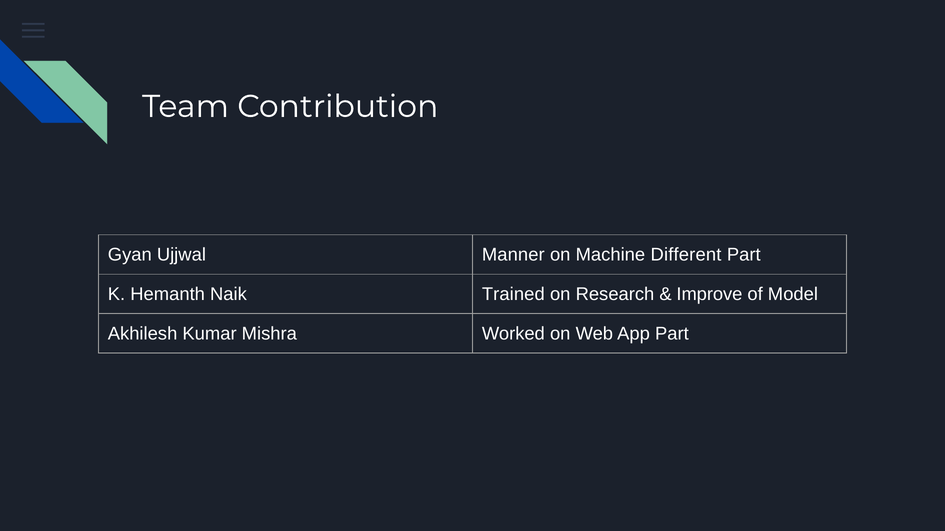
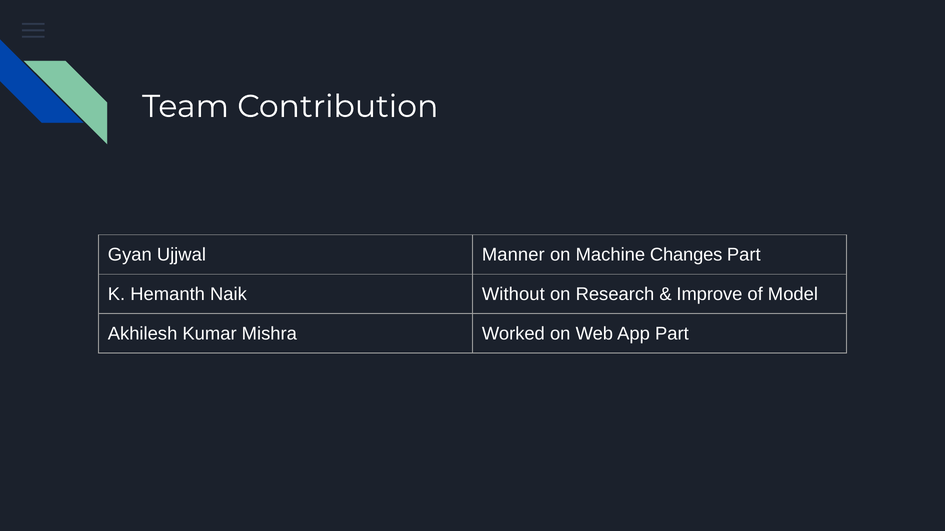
Different: Different -> Changes
Trained: Trained -> Without
